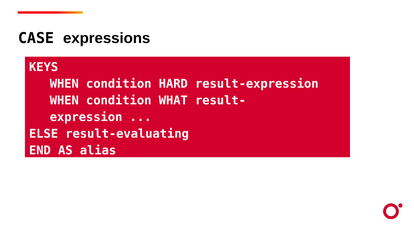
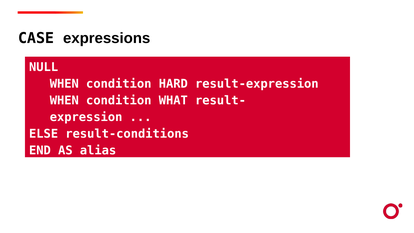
KEYS: KEYS -> NULL
result-evaluating: result-evaluating -> result-conditions
